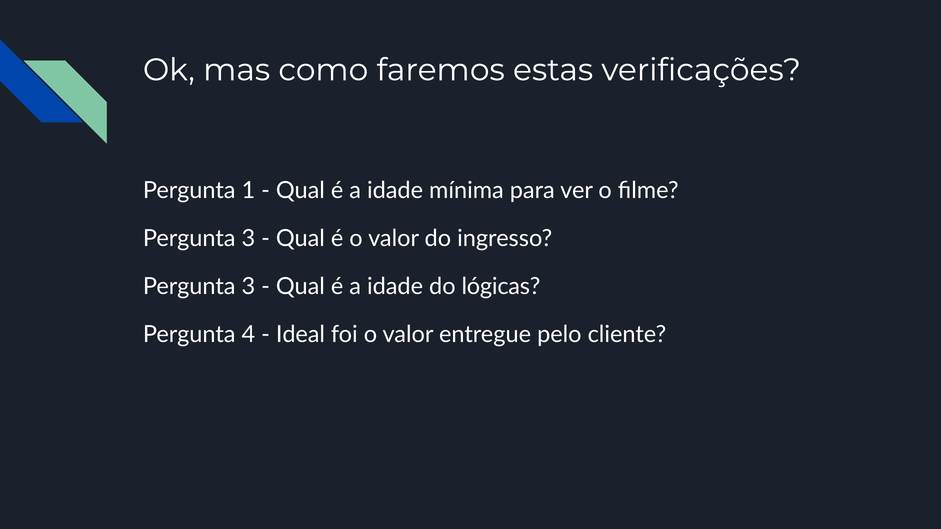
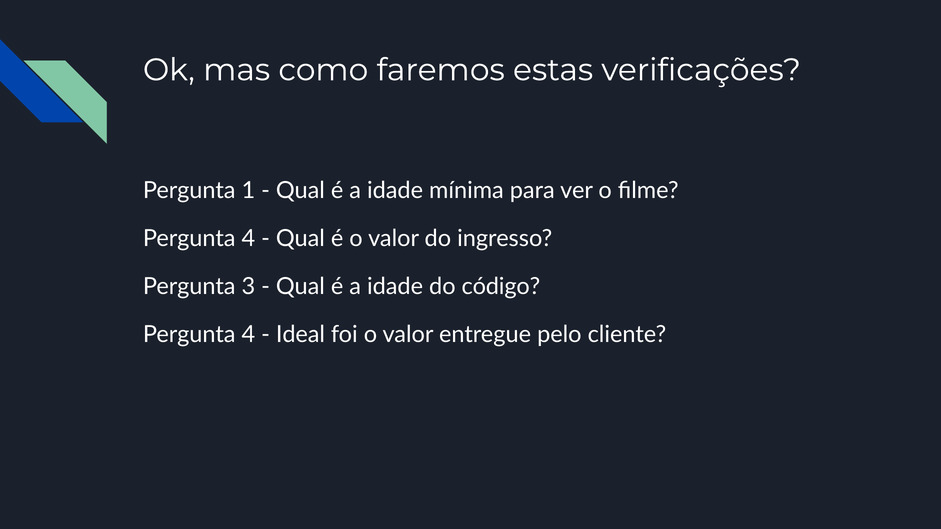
3 at (248, 239): 3 -> 4
lógicas: lógicas -> código
